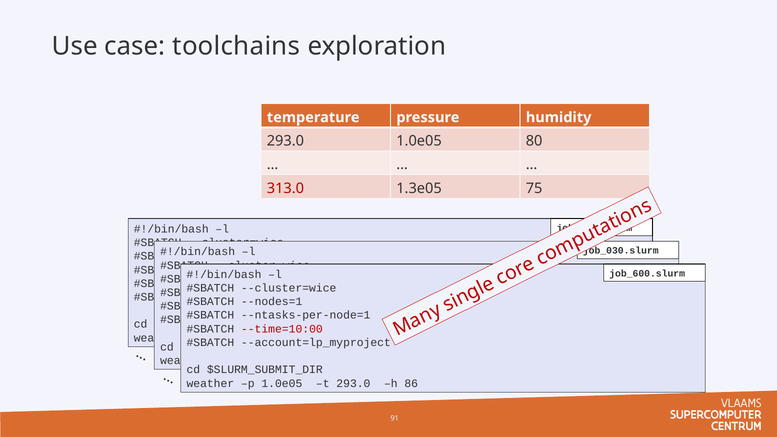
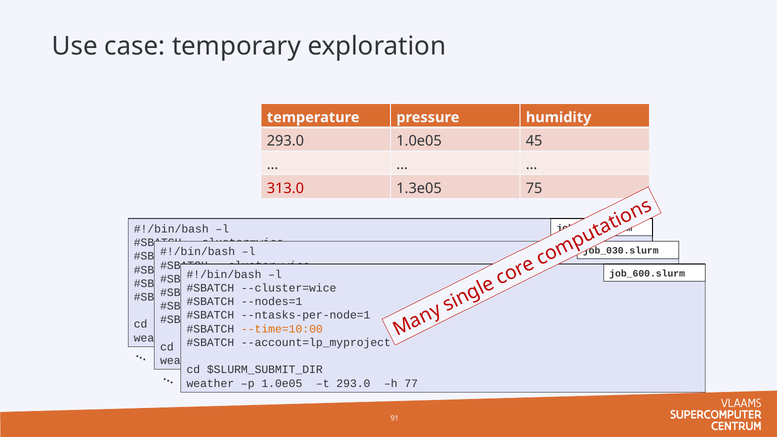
toolchains: toolchains -> temporary
80: 80 -> 45
--time=10:00 at (282, 329) colour: red -> orange
86: 86 -> 77
